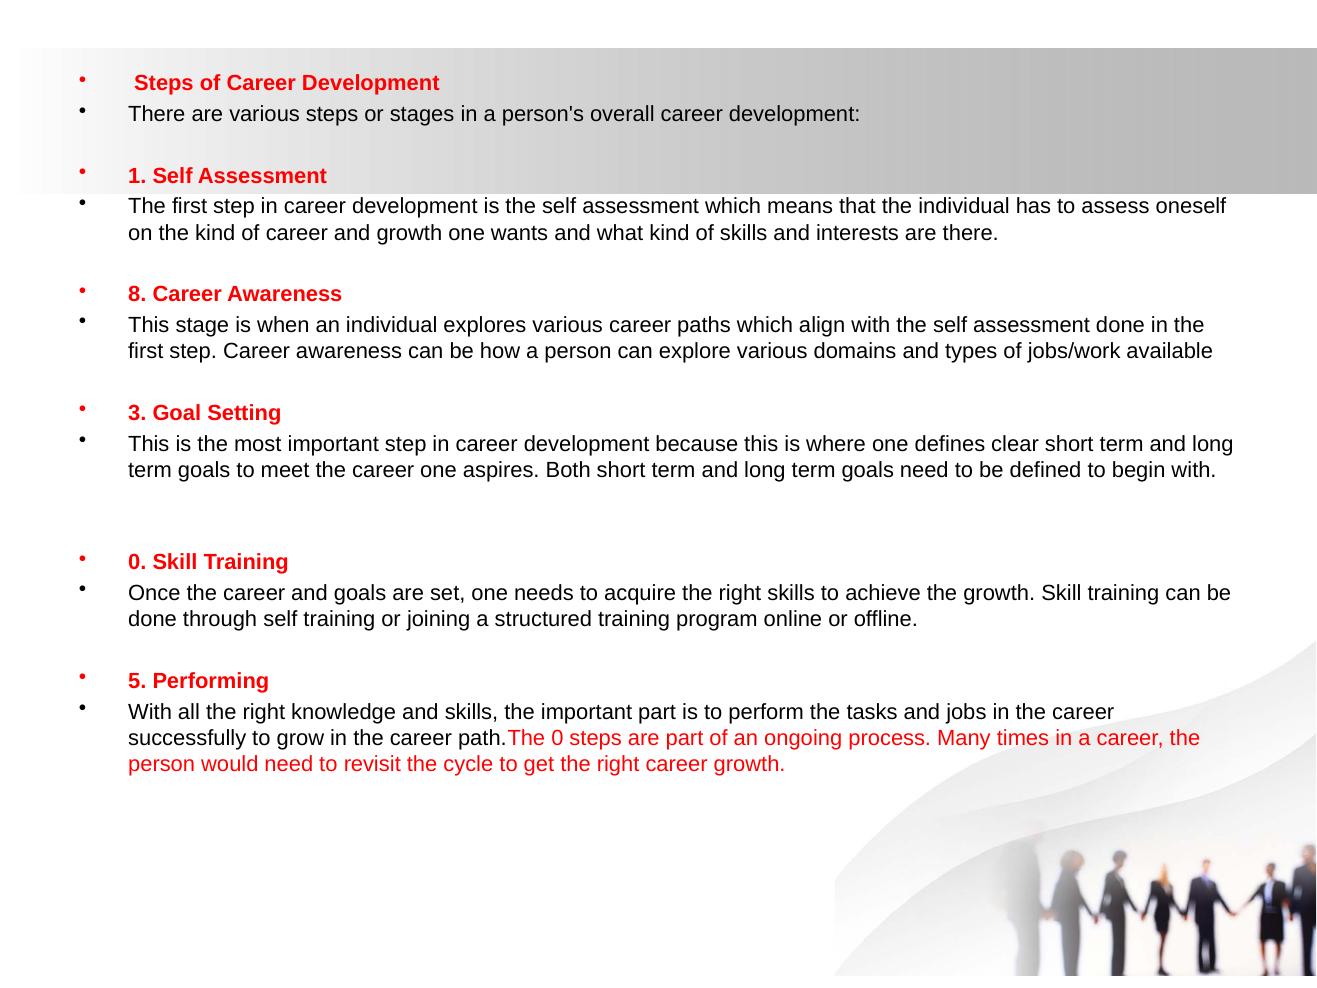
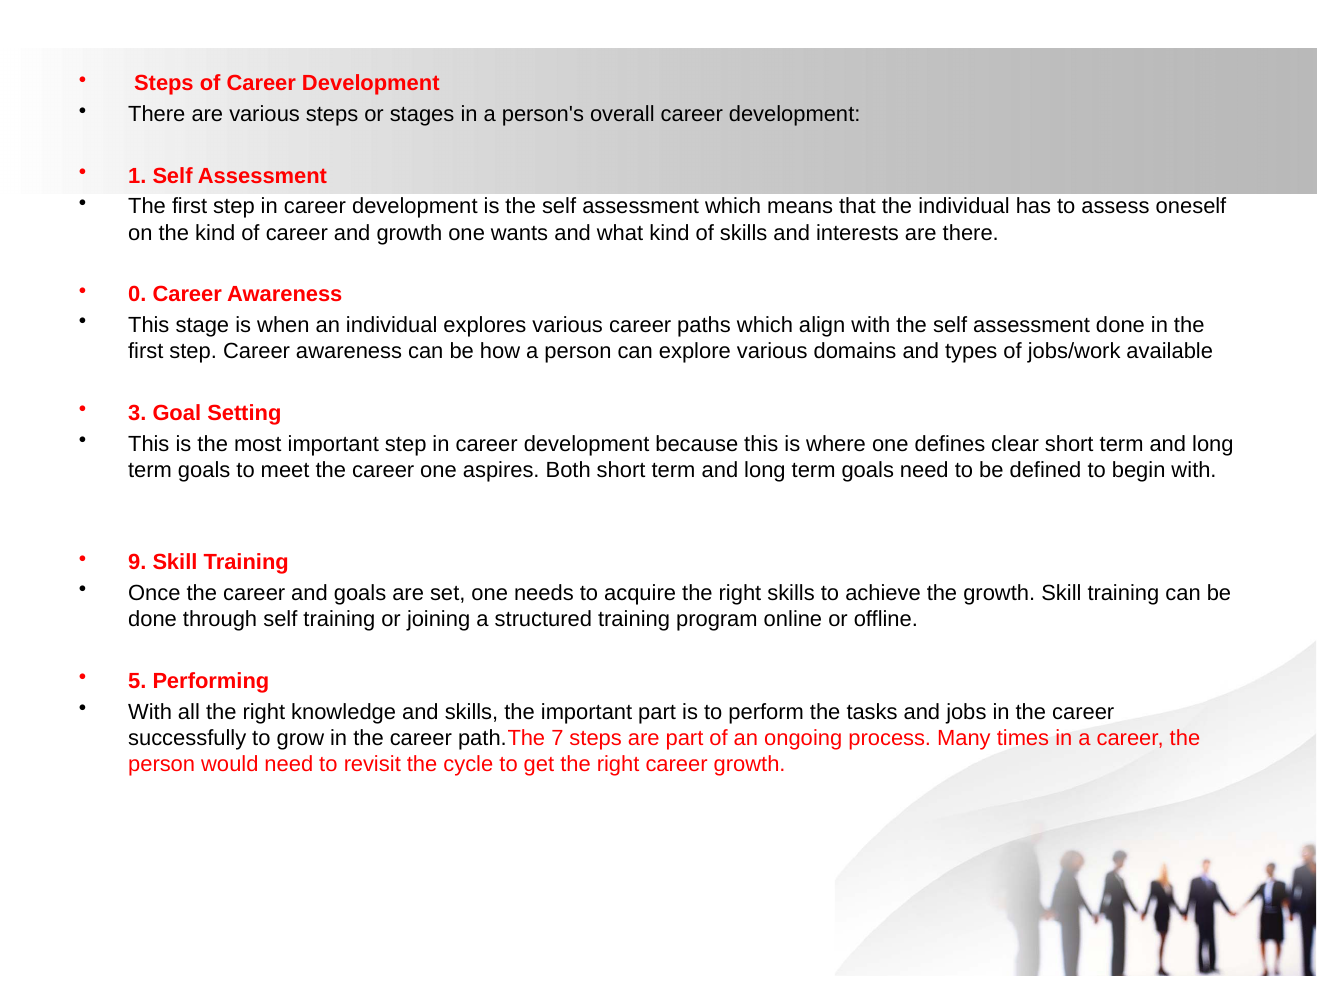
8: 8 -> 0
0 at (137, 562): 0 -> 9
path.The 0: 0 -> 7
